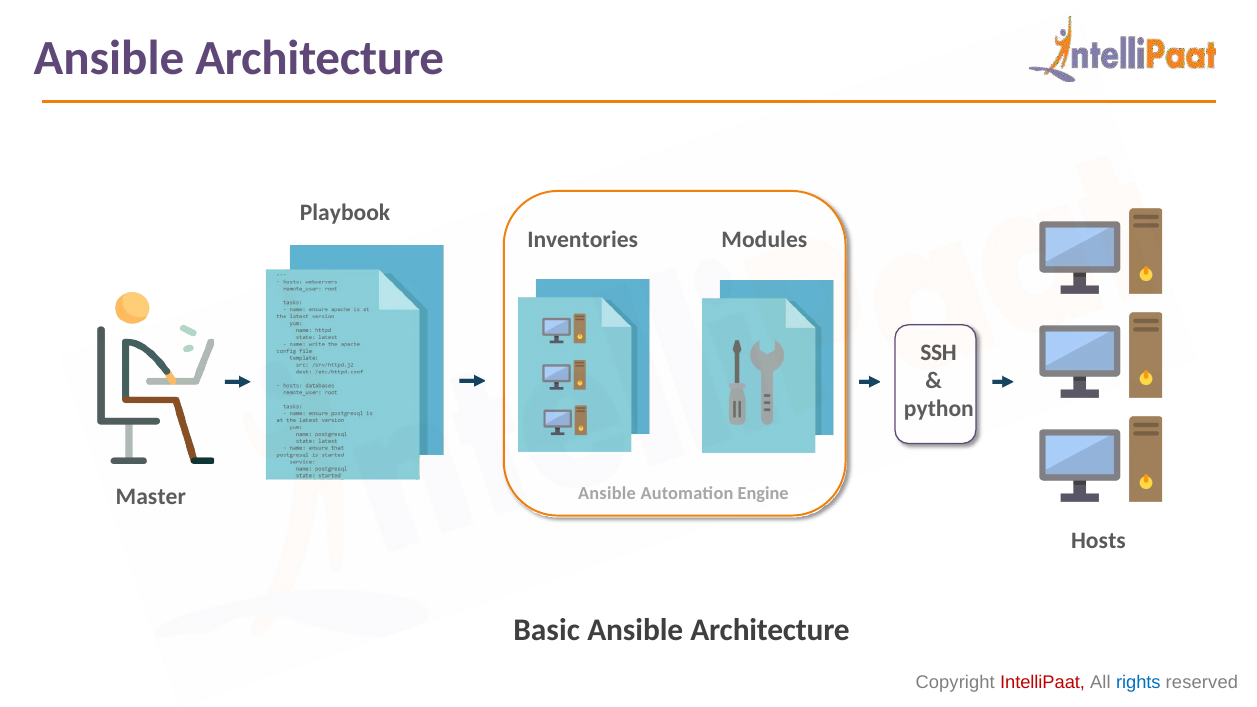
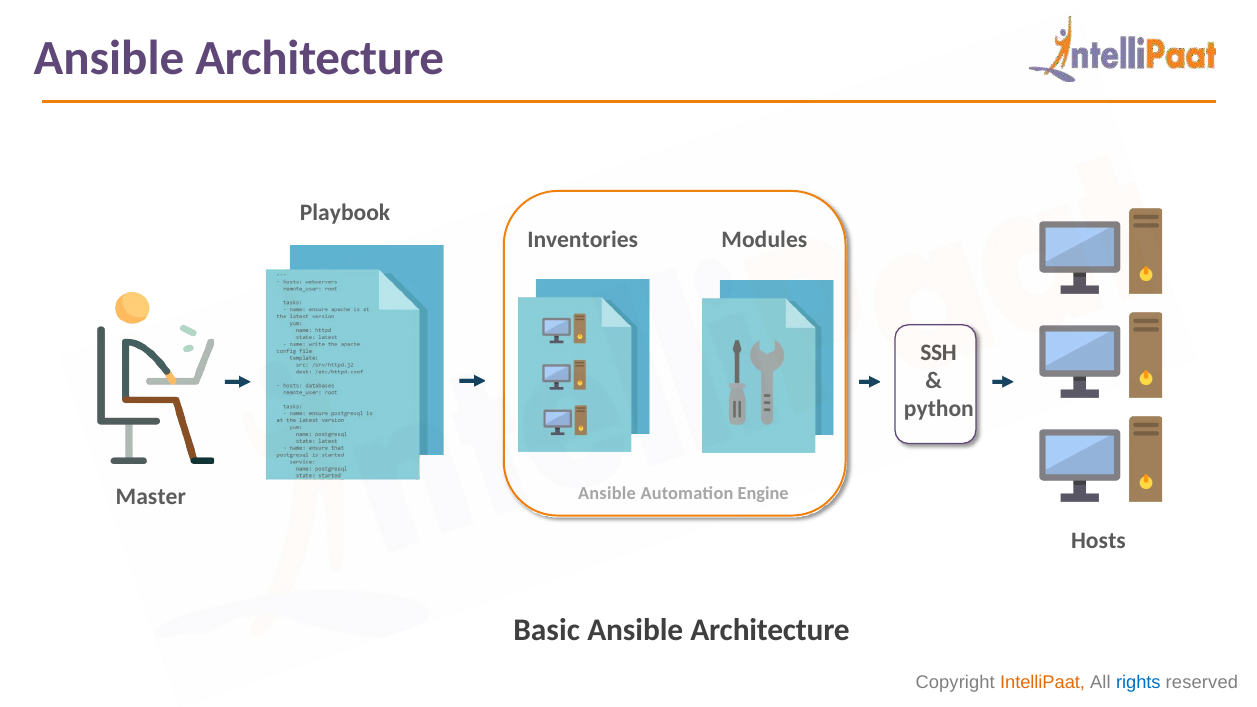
IntelliPaat colour: red -> orange
